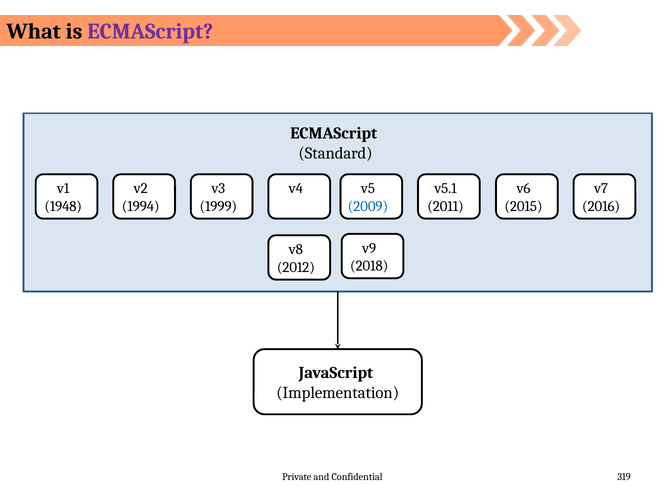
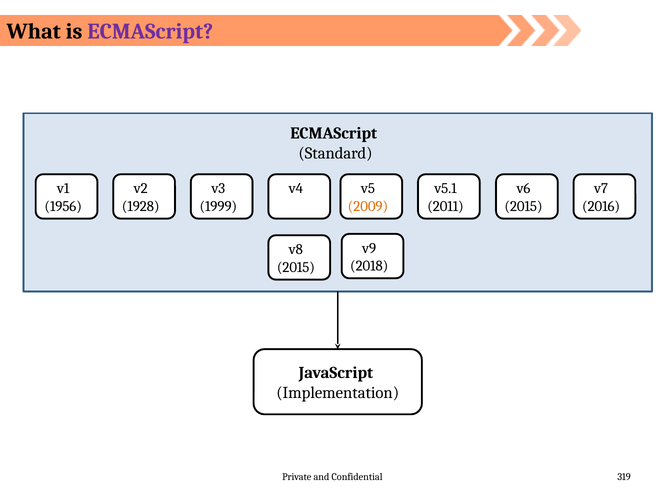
1948: 1948 -> 1956
1994: 1994 -> 1928
2009 colour: blue -> orange
2012 at (296, 267): 2012 -> 2015
